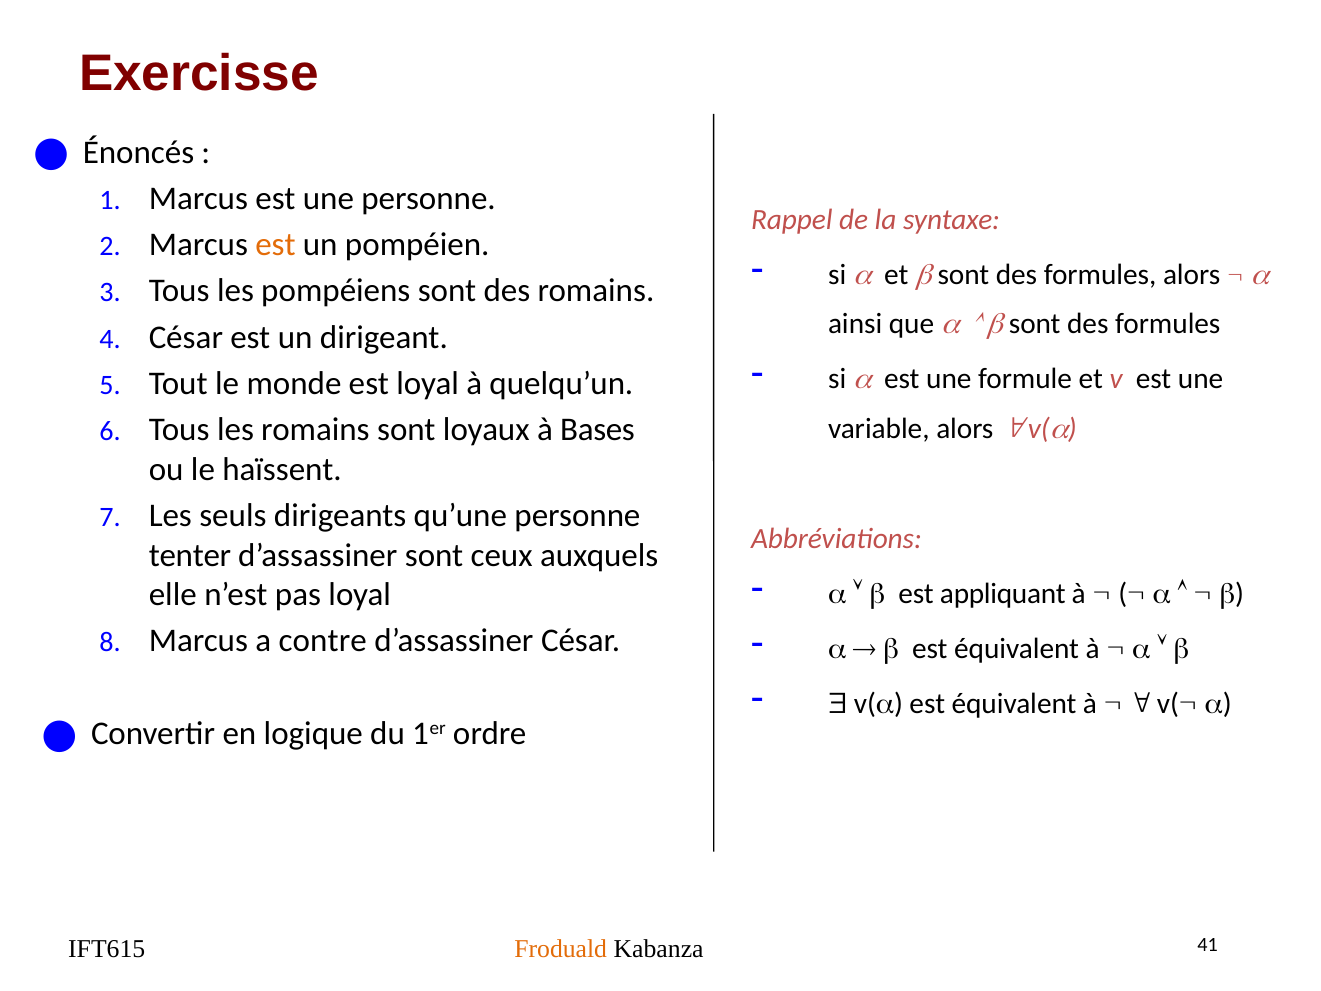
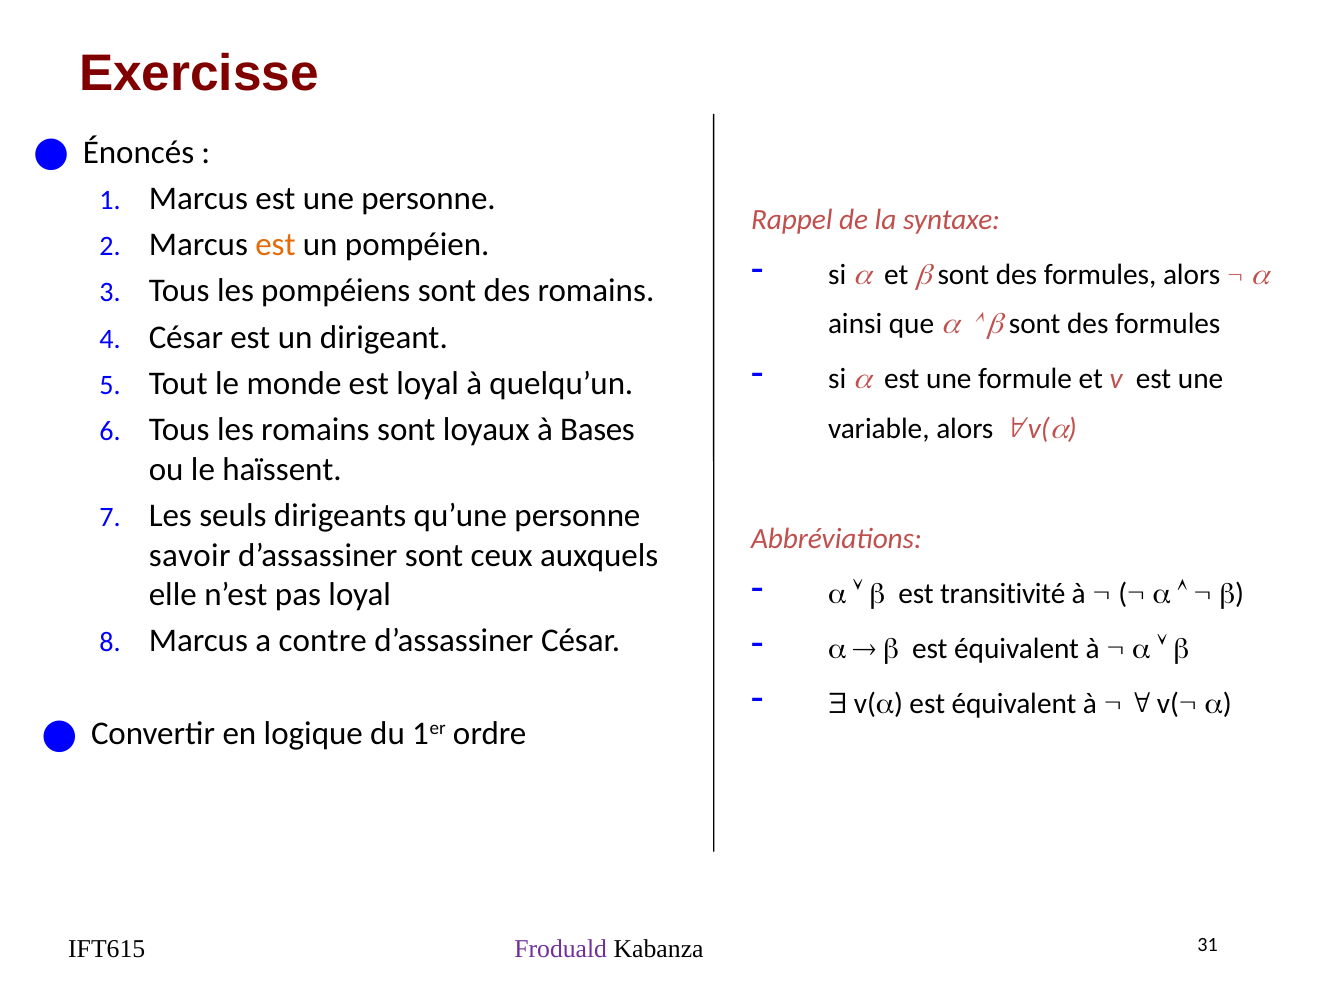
tenter: tenter -> savoir
appliquant: appliquant -> transitivité
Froduald colour: orange -> purple
41: 41 -> 31
